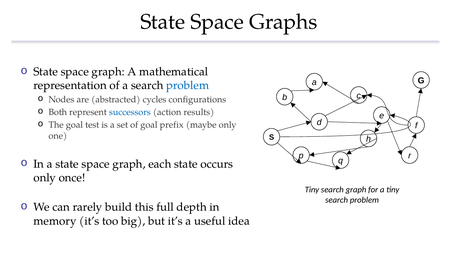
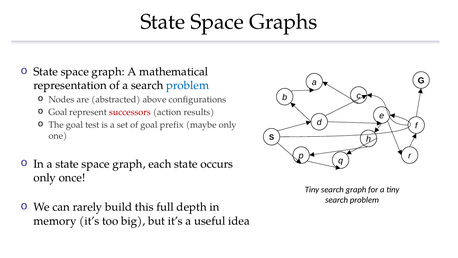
cycles: cycles -> above
Both at (58, 112): Both -> Goal
successors colour: blue -> red
